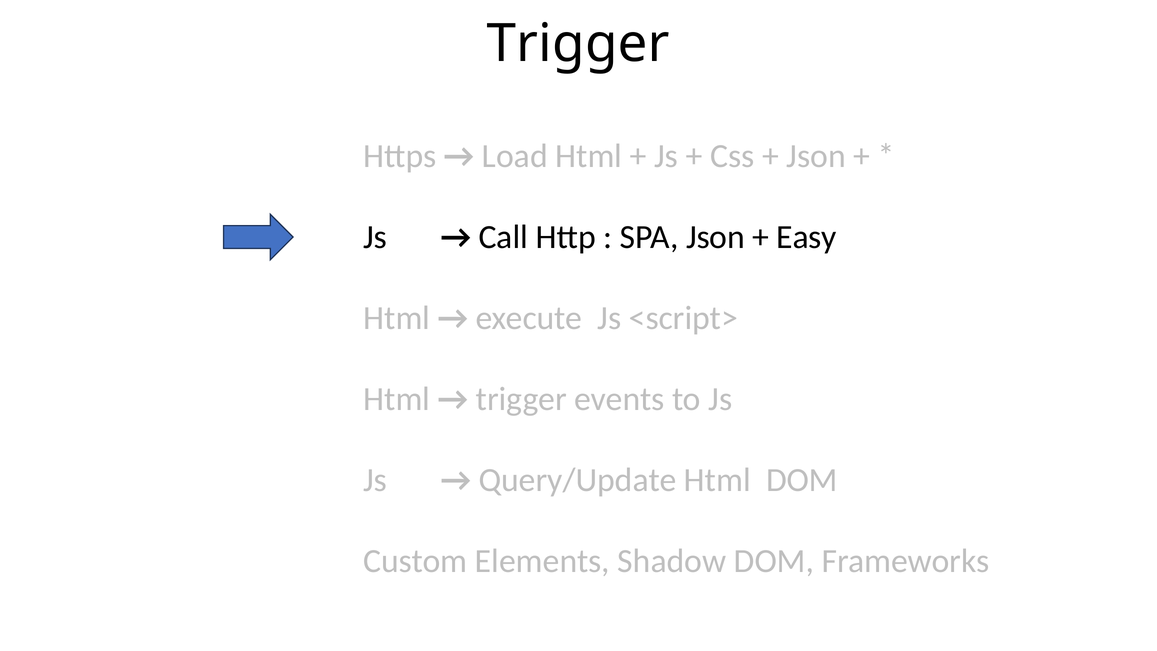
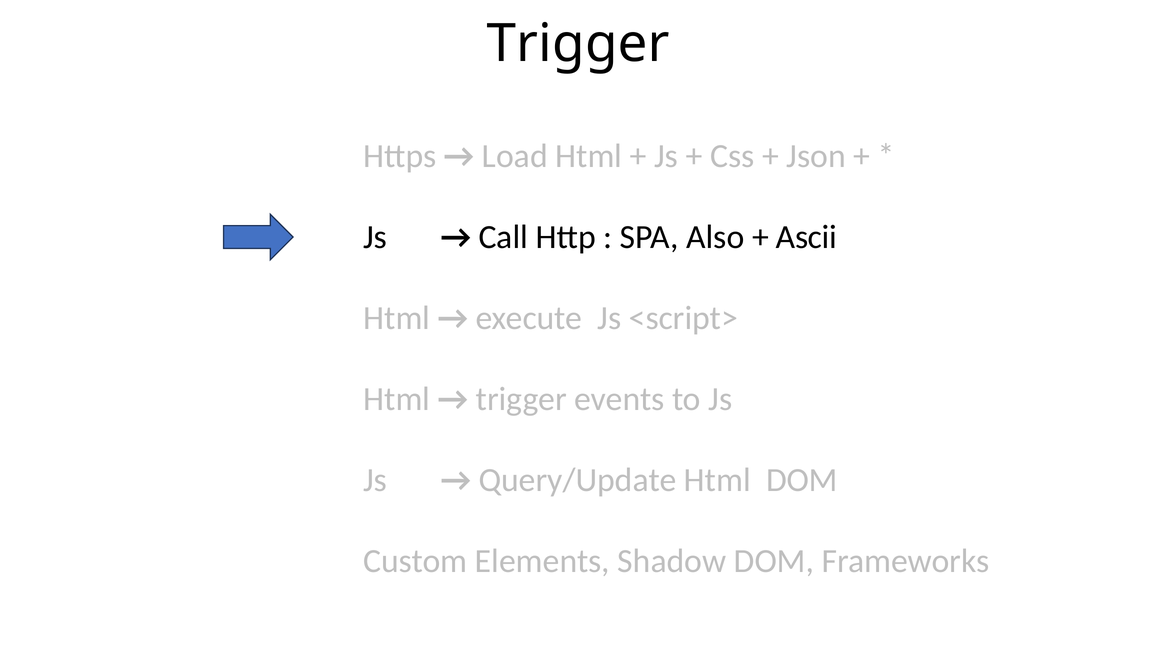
SPA Json: Json -> Also
Easy: Easy -> Ascii
